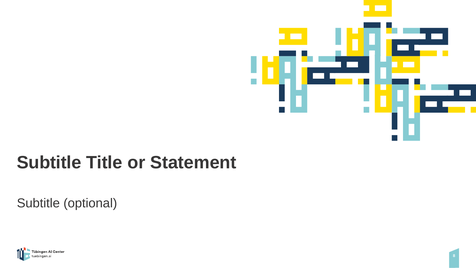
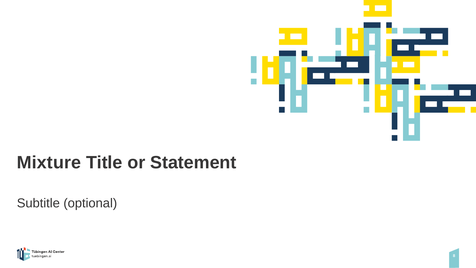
Subtitle at (49, 163): Subtitle -> Mixture
